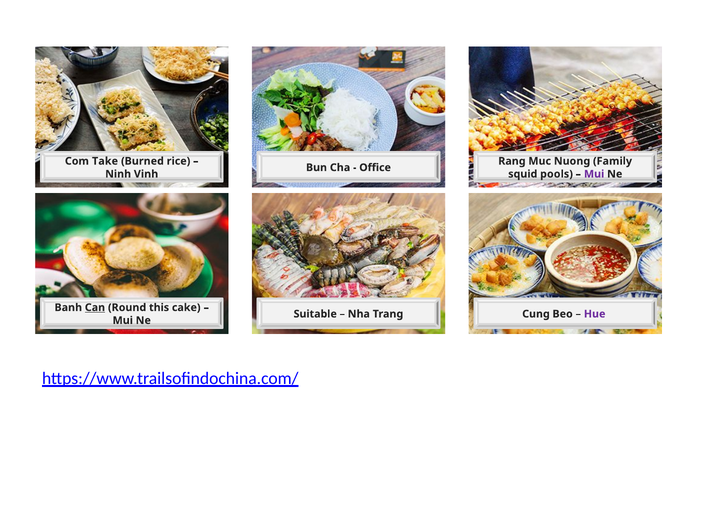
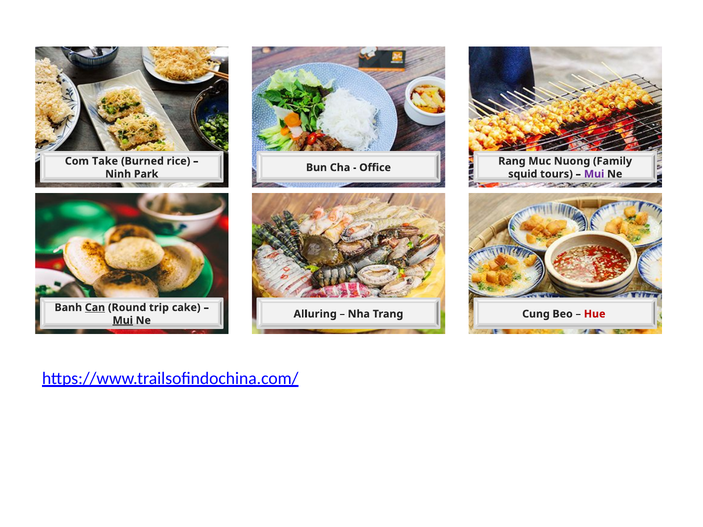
Vinh: Vinh -> Park
pools: pools -> tours
this: this -> trip
Suitable: Suitable -> Alluring
Hue colour: purple -> red
Mui at (123, 321) underline: none -> present
